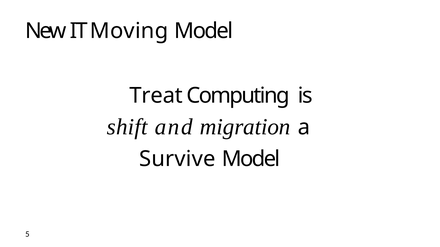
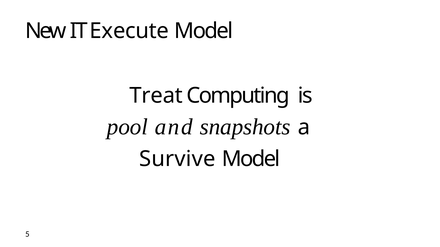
Moving: Moving -> Execute
shift: shift -> pool
migration: migration -> snapshots
